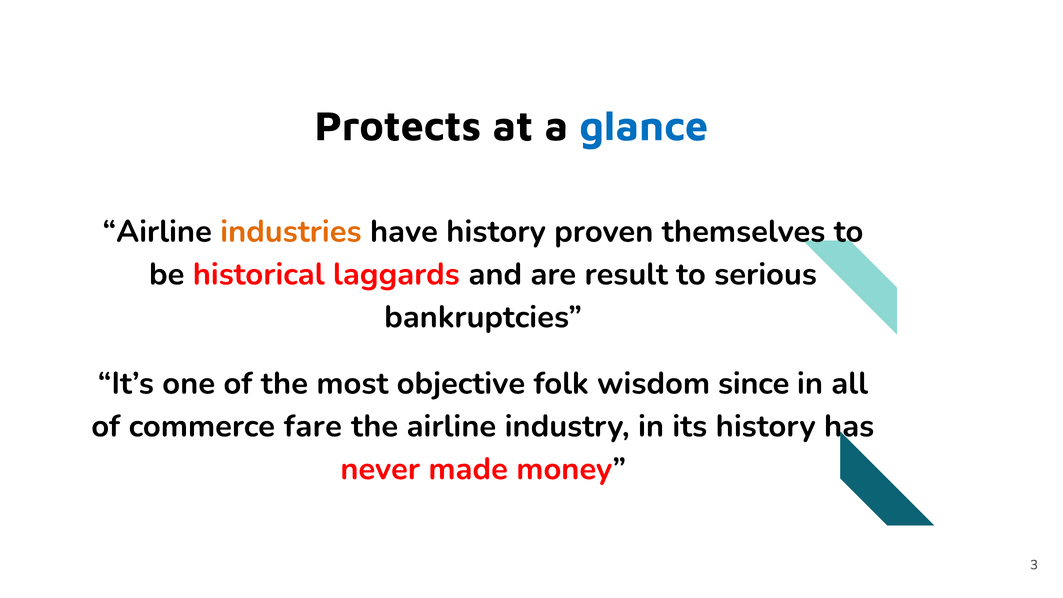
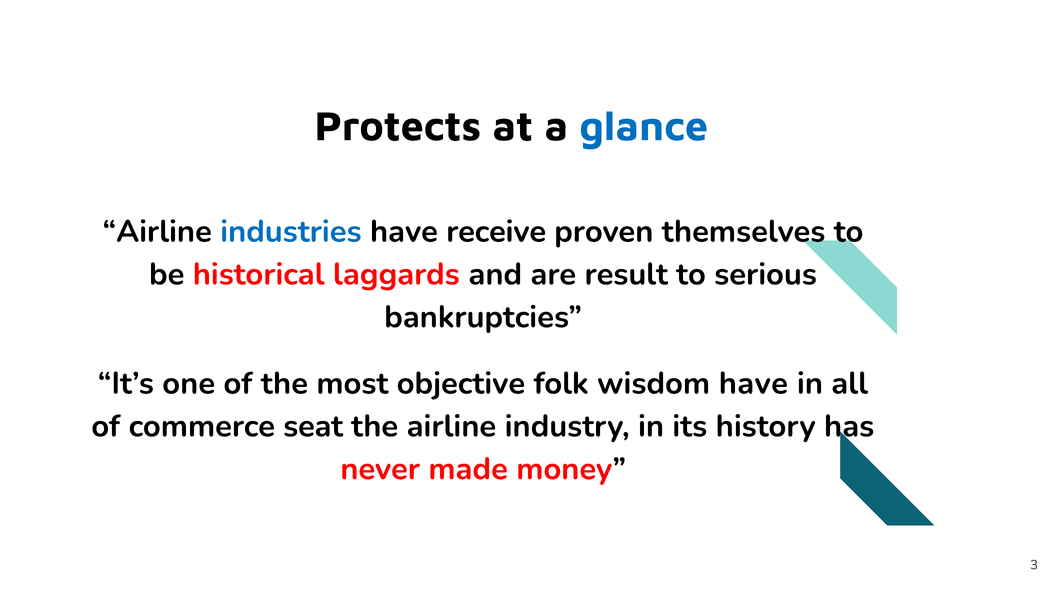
industries colour: orange -> blue
have history: history -> receive
wisdom since: since -> have
fare: fare -> seat
